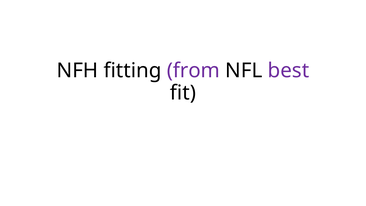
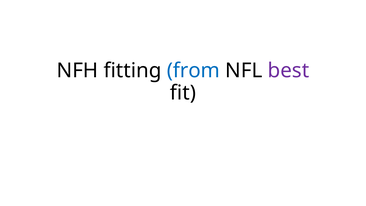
from colour: purple -> blue
